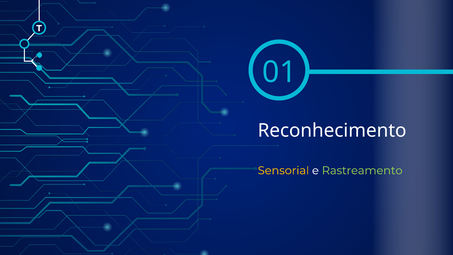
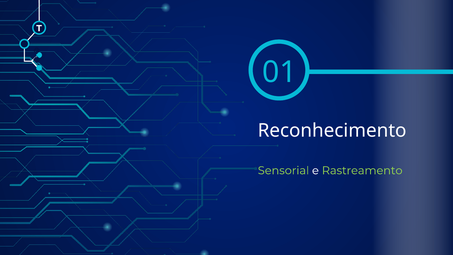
Sensorial colour: yellow -> light green
